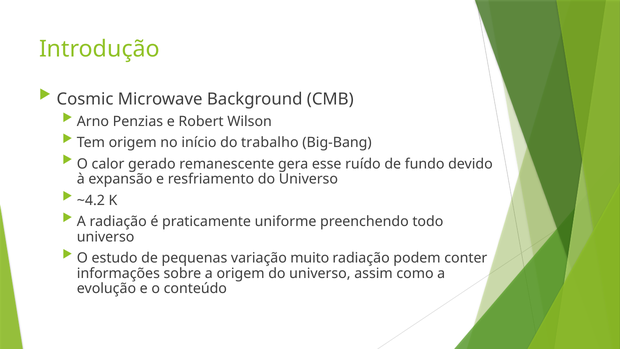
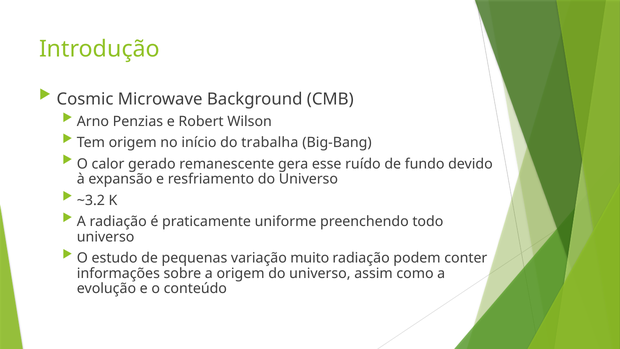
trabalho: trabalho -> trabalha
~4.2: ~4.2 -> ~3.2
